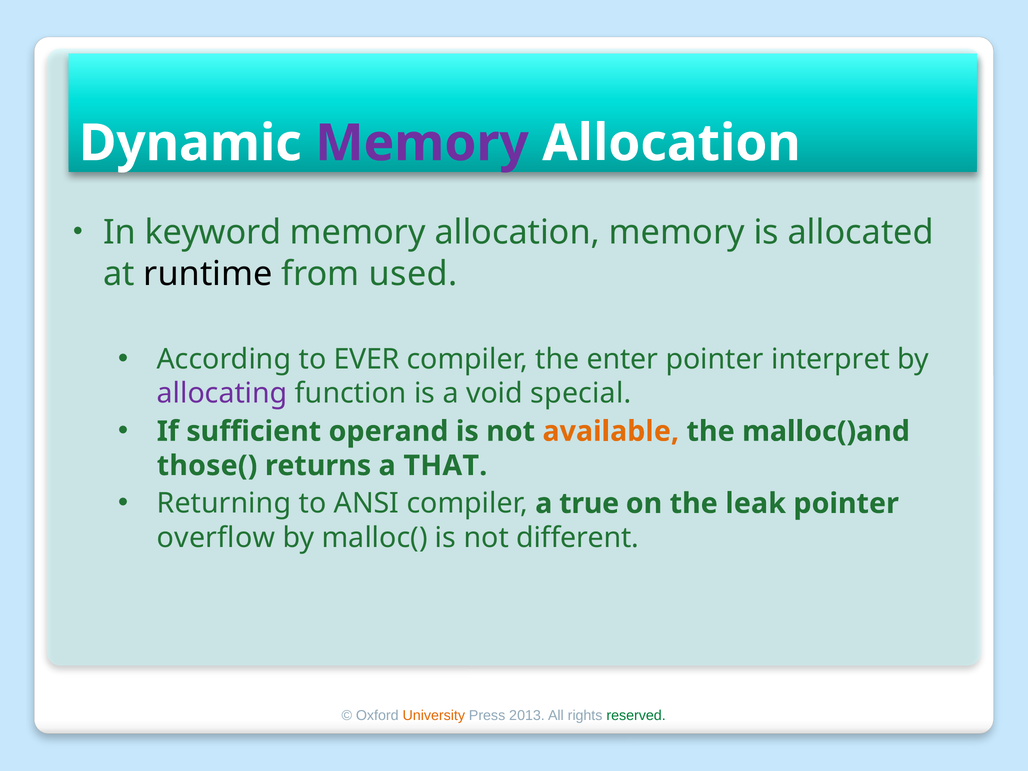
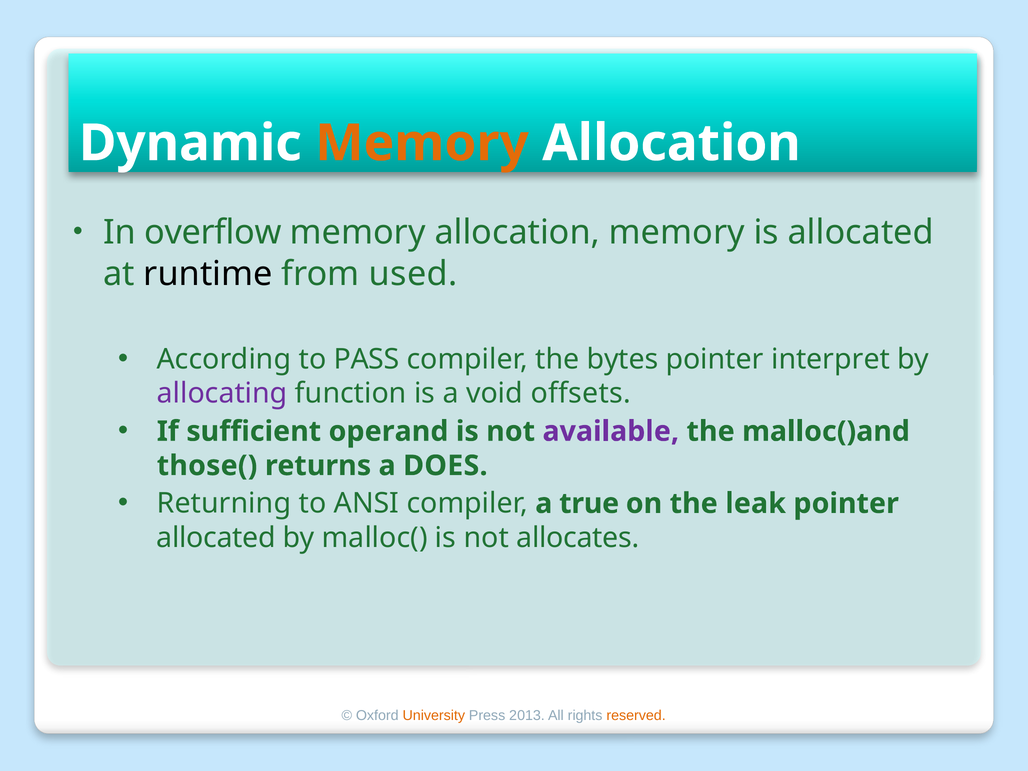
Memory at (422, 143) colour: purple -> orange
keyword: keyword -> overflow
EVER: EVER -> PASS
enter: enter -> bytes
special: special -> offsets
available colour: orange -> purple
THAT: THAT -> DOES
overflow at (216, 538): overflow -> allocated
different: different -> allocates
reserved colour: green -> orange
